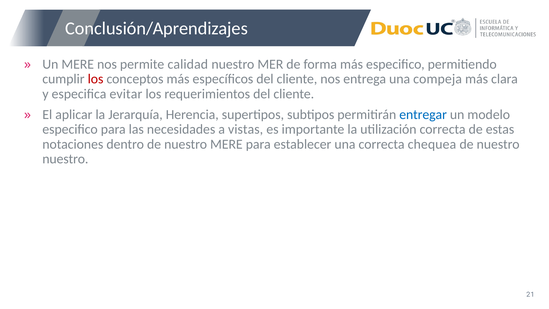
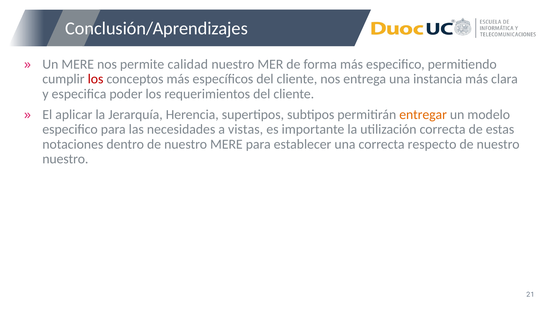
compeja: compeja -> instancia
evitar: evitar -> poder
entregar colour: blue -> orange
chequea: chequea -> respecto
